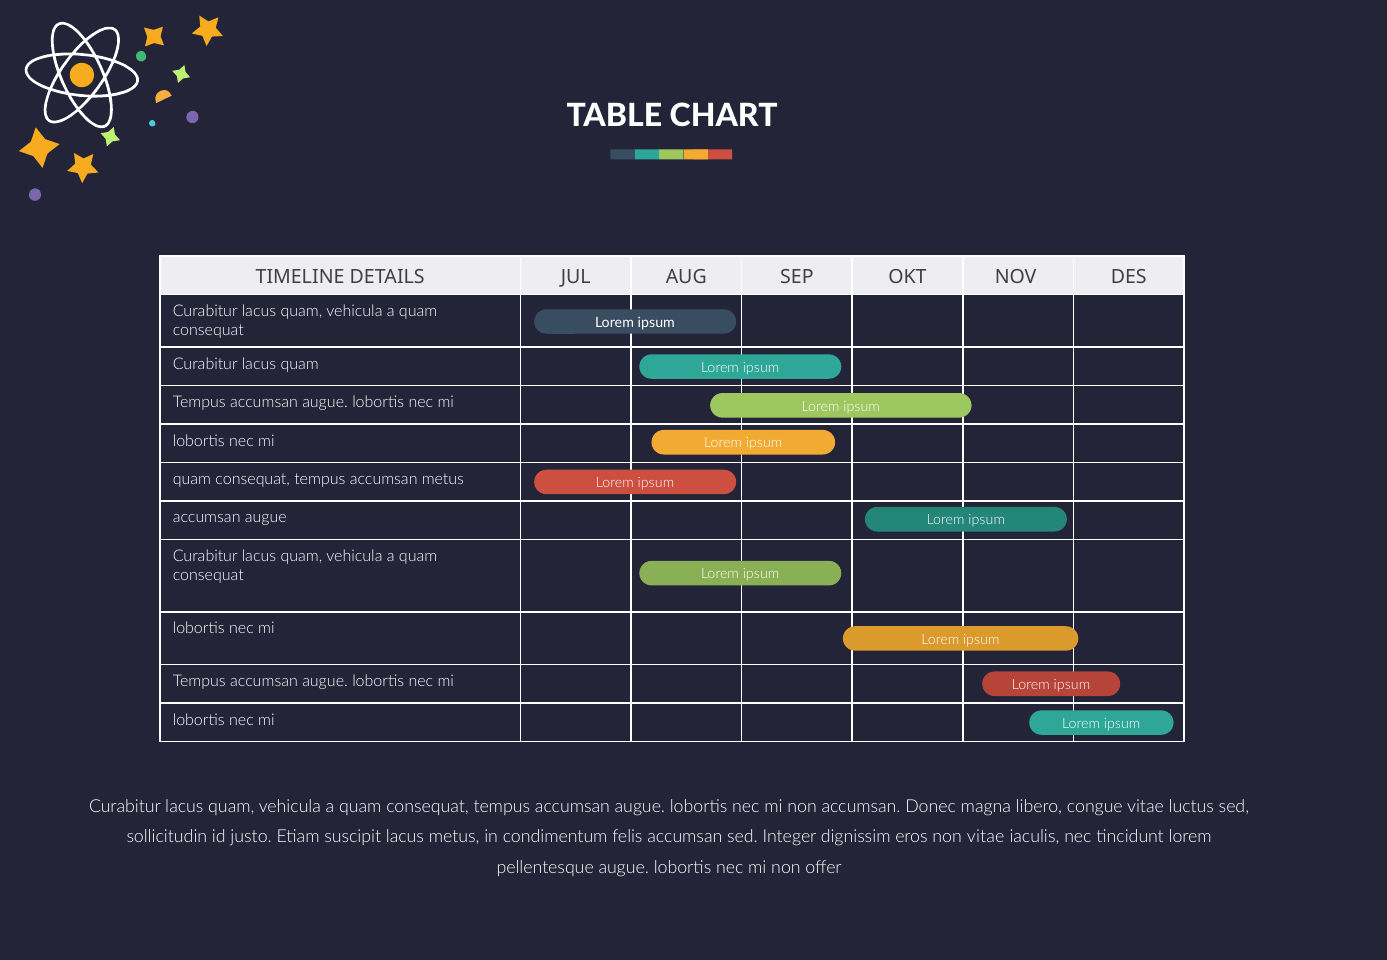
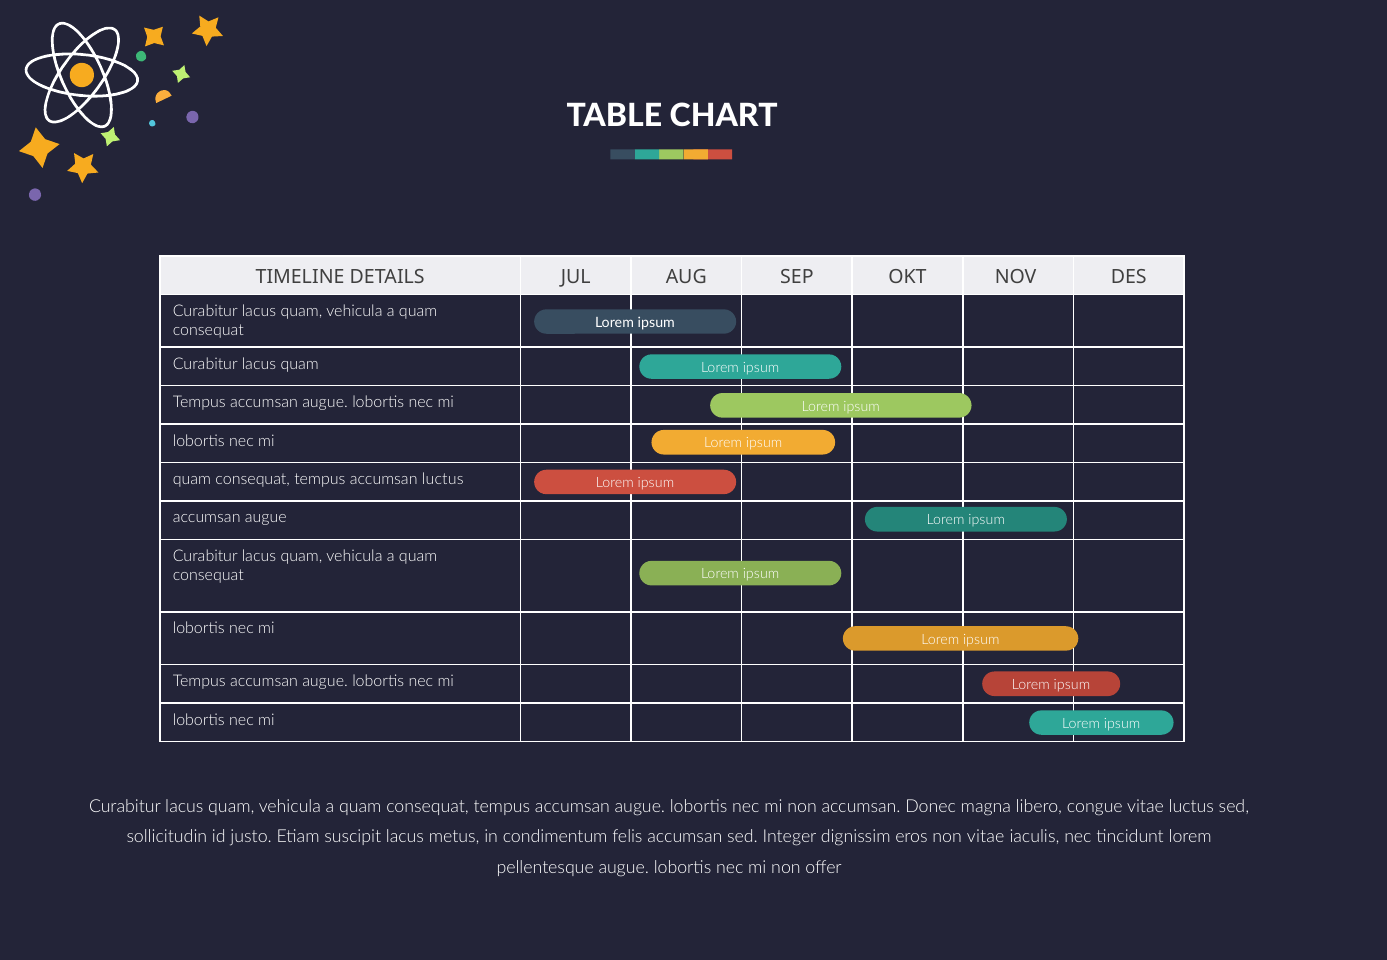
accumsan metus: metus -> luctus
